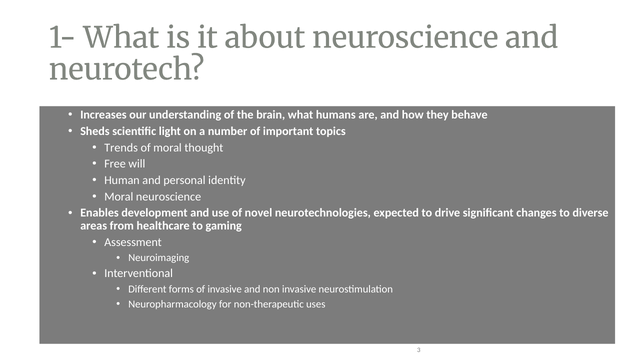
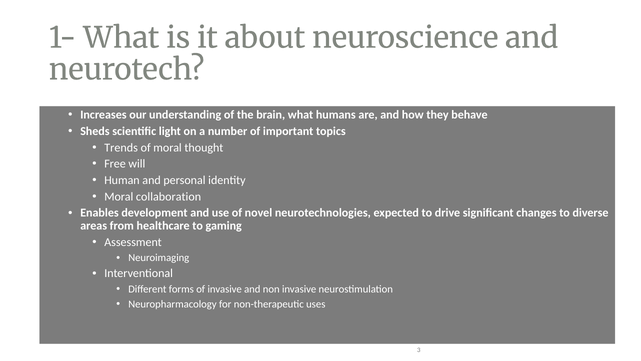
Moral neuroscience: neuroscience -> collaboration
